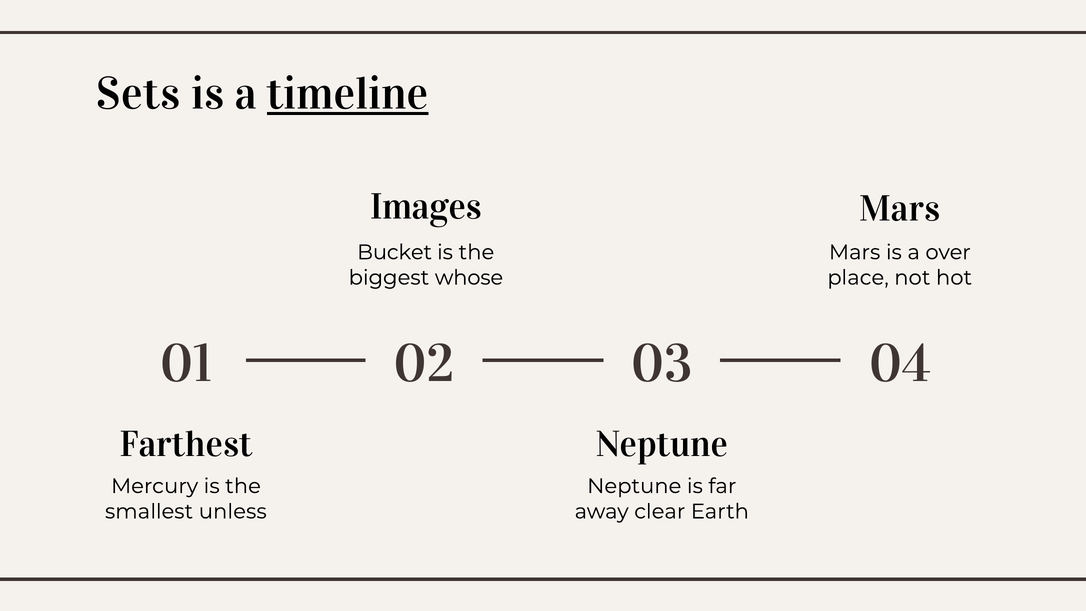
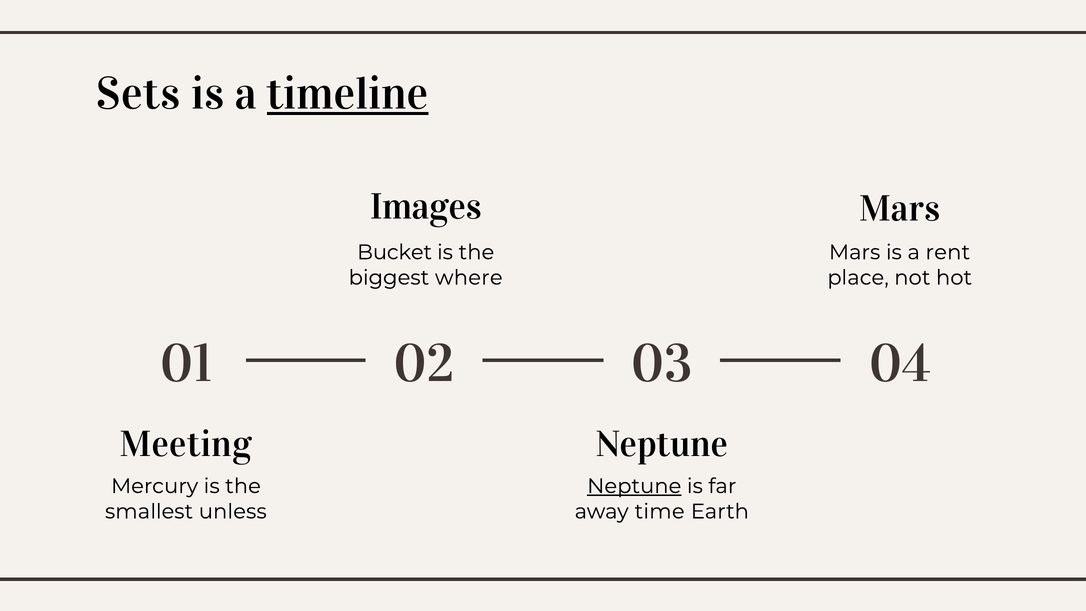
over: over -> rent
whose: whose -> where
Farthest: Farthest -> Meeting
Neptune at (634, 486) underline: none -> present
clear: clear -> time
